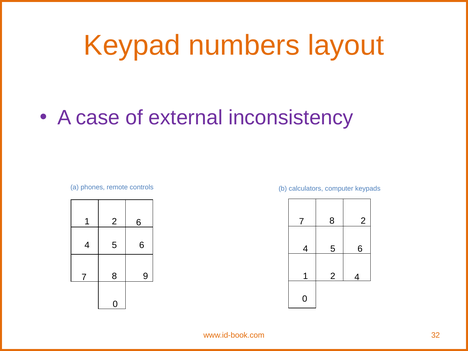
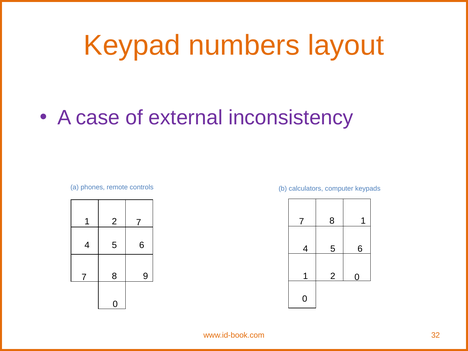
2 6: 6 -> 7
8 2: 2 -> 1
2 4: 4 -> 0
